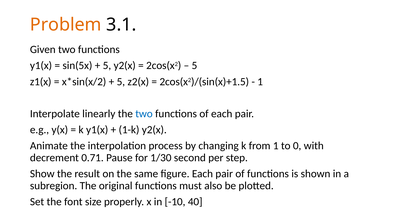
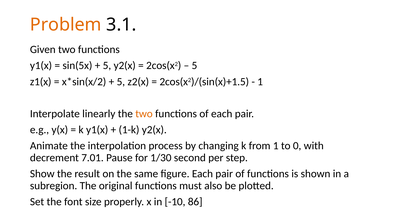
two at (144, 114) colour: blue -> orange
0.71: 0.71 -> 7.01
40: 40 -> 86
